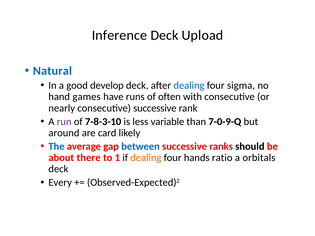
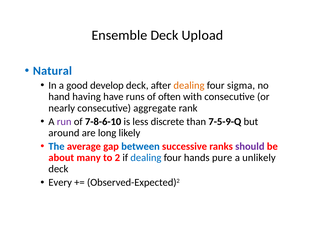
Inference: Inference -> Ensemble
dealing at (189, 85) colour: blue -> orange
games: games -> having
consecutive successive: successive -> aggregate
7-8-3-10: 7-8-3-10 -> 7-8-6-10
variable: variable -> discrete
7-0-9-Q: 7-0-9-Q -> 7-5-9-Q
card: card -> long
should colour: black -> purple
there: there -> many
1: 1 -> 2
dealing at (146, 158) colour: orange -> blue
ratio: ratio -> pure
orbitals: orbitals -> unlikely
